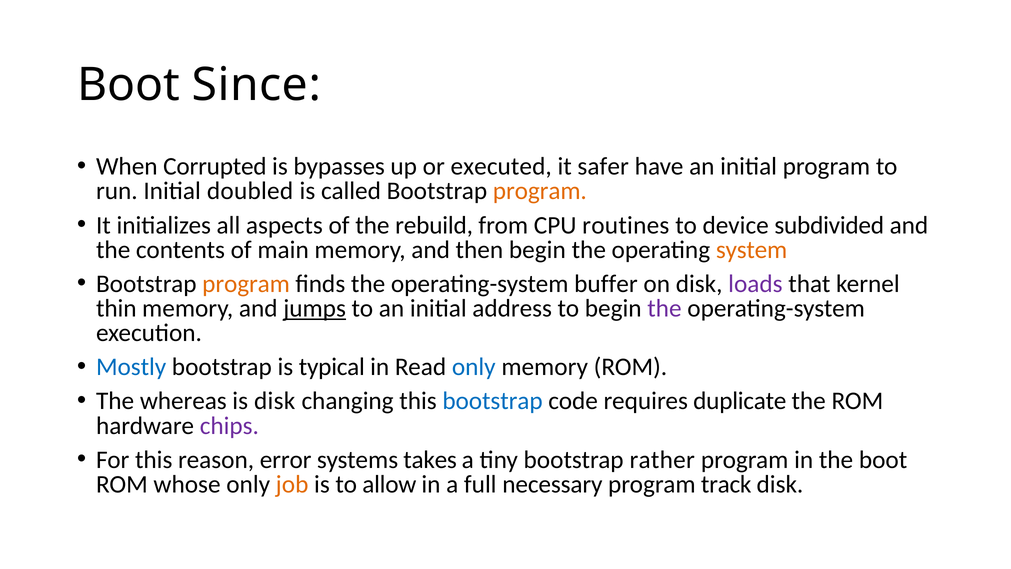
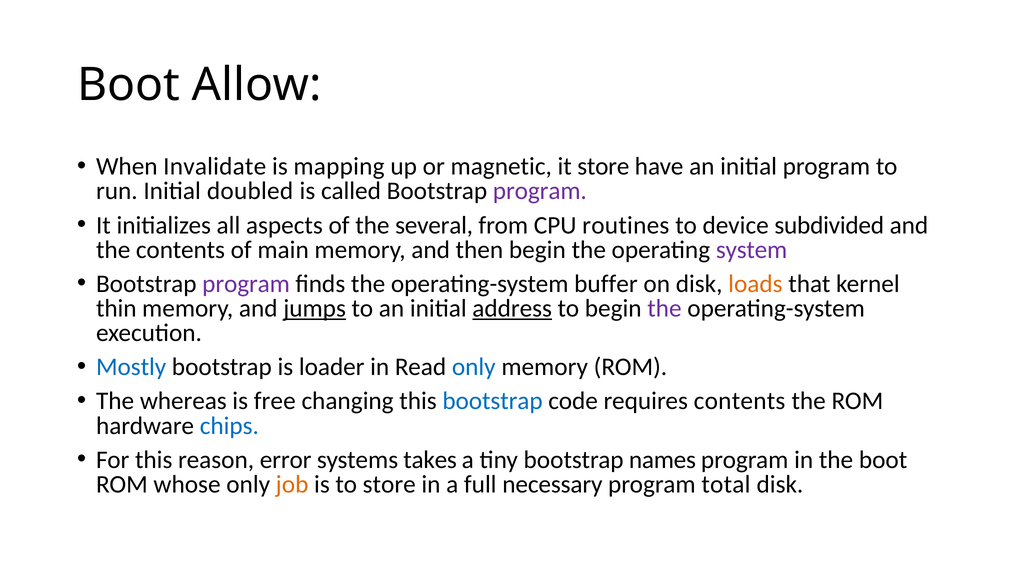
Since: Since -> Allow
Corrupted: Corrupted -> Invalidate
bypasses: bypasses -> mapping
executed: executed -> magnetic
it safer: safer -> store
program at (540, 191) colour: orange -> purple
rebuild: rebuild -> several
system colour: orange -> purple
program at (246, 284) colour: orange -> purple
loads colour: purple -> orange
address underline: none -> present
typical: typical -> loader
is disk: disk -> free
requires duplicate: duplicate -> contents
chips colour: purple -> blue
rather: rather -> names
to allow: allow -> store
track: track -> total
